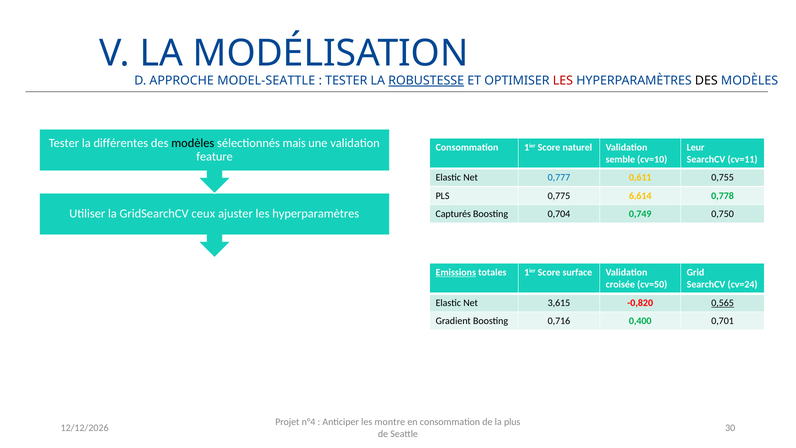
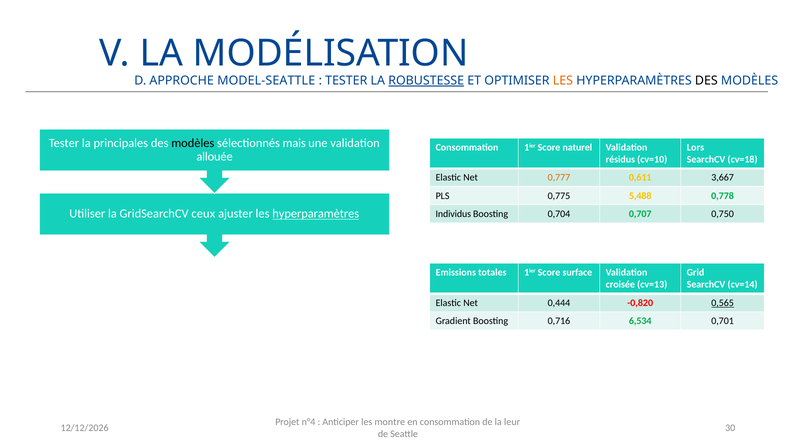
LES at (563, 81) colour: red -> orange
différentes: différentes -> principales
Leur: Leur -> Lors
feature: feature -> allouée
semble: semble -> résidus
cv=11: cv=11 -> cv=18
0,777 colour: blue -> orange
0,755: 0,755 -> 3,667
6,614: 6,614 -> 5,488
hyperparamètres at (316, 214) underline: none -> present
Capturés: Capturés -> Individus
0,749: 0,749 -> 0,707
Emissions underline: present -> none
cv=50: cv=50 -> cv=13
cv=24: cv=24 -> cv=14
3,615: 3,615 -> 0,444
0,400: 0,400 -> 6,534
plus: plus -> leur
